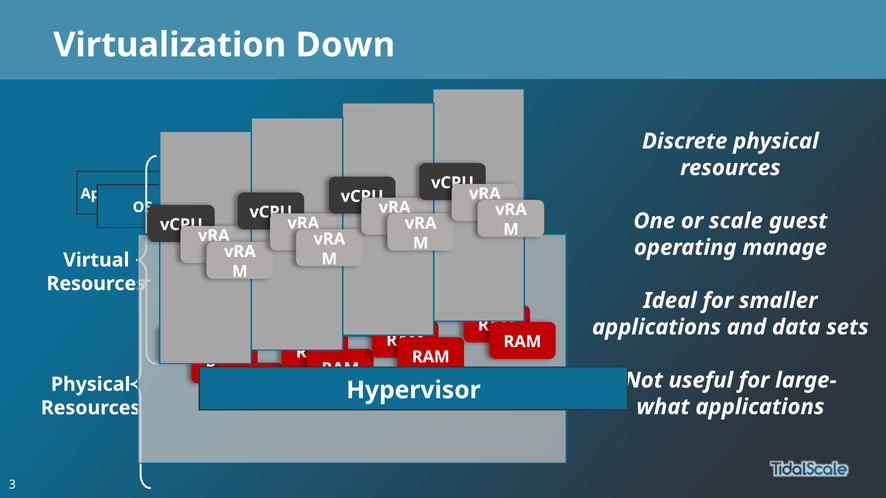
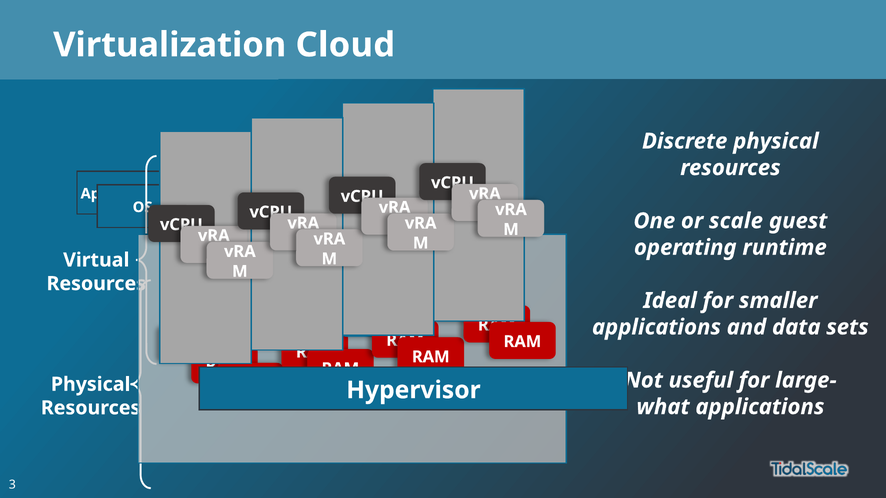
Down: Down -> Cloud
manage: manage -> runtime
